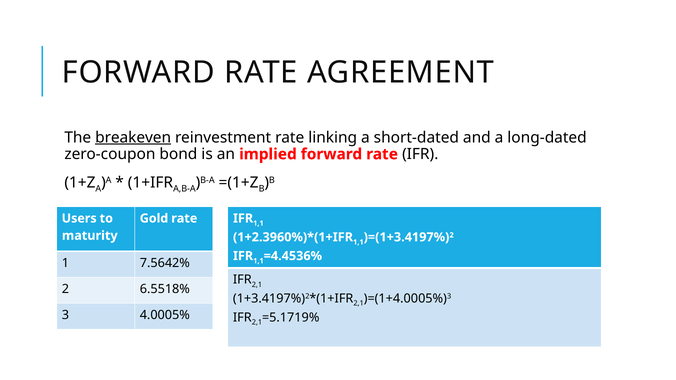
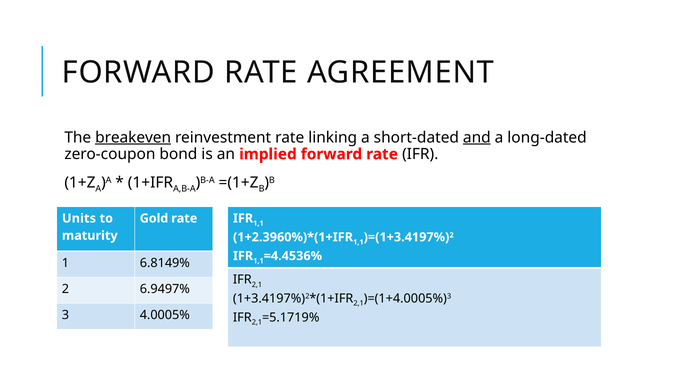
and underline: none -> present
Users: Users -> Units
7.5642%: 7.5642% -> 6.8149%
6.5518%: 6.5518% -> 6.9497%
